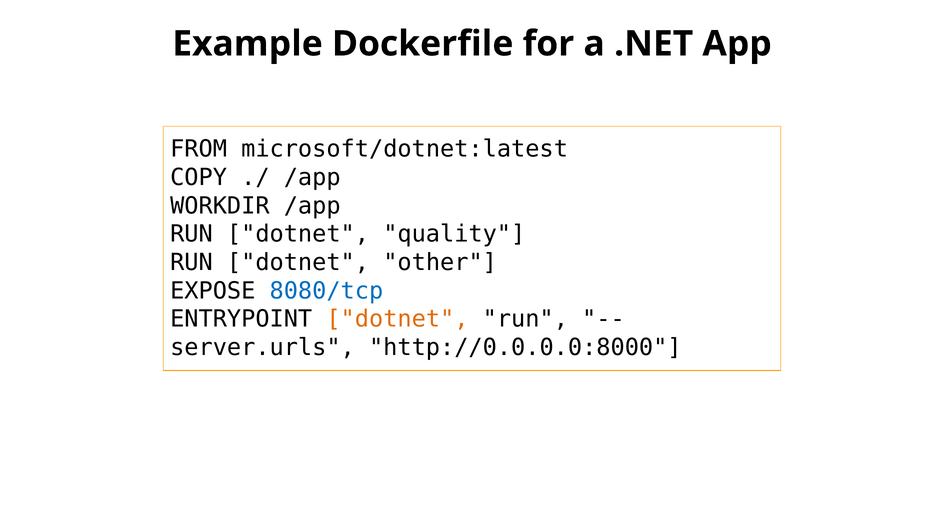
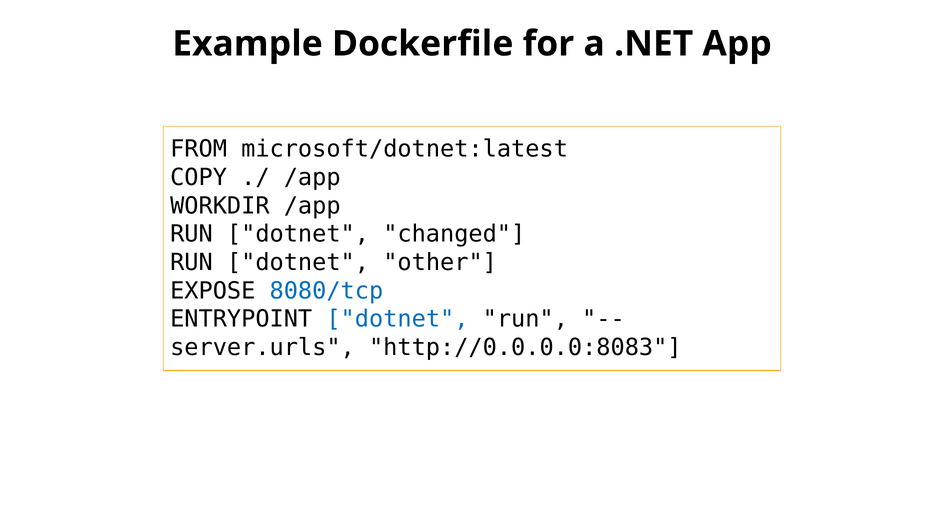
quality: quality -> changed
dotnet at (397, 319) colour: orange -> blue
http://0.0.0.0:8000: http://0.0.0.0:8000 -> http://0.0.0.0:8083
